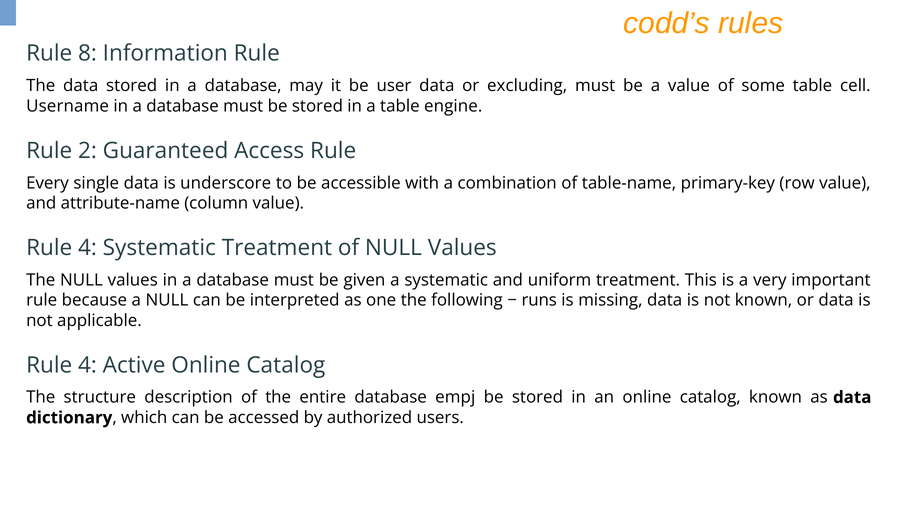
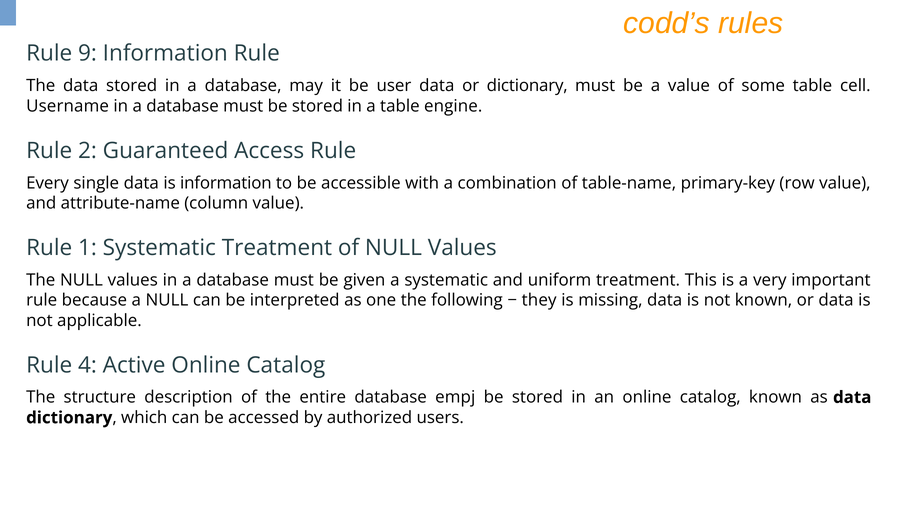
8: 8 -> 9
or excluding: excluding -> dictionary
is underscore: underscore -> information
4 at (87, 248): 4 -> 1
runs: runs -> they
